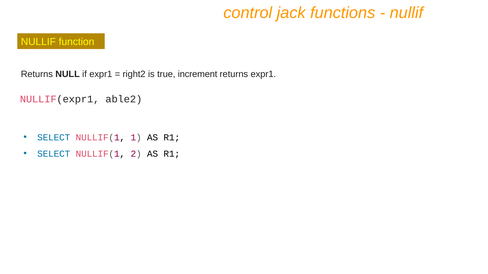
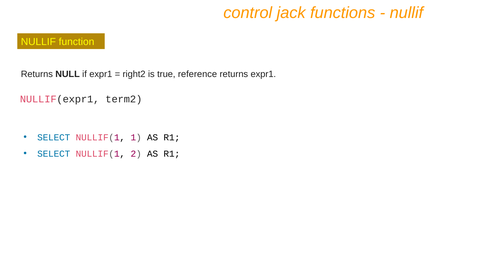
increment: increment -> reference
able2: able2 -> term2
